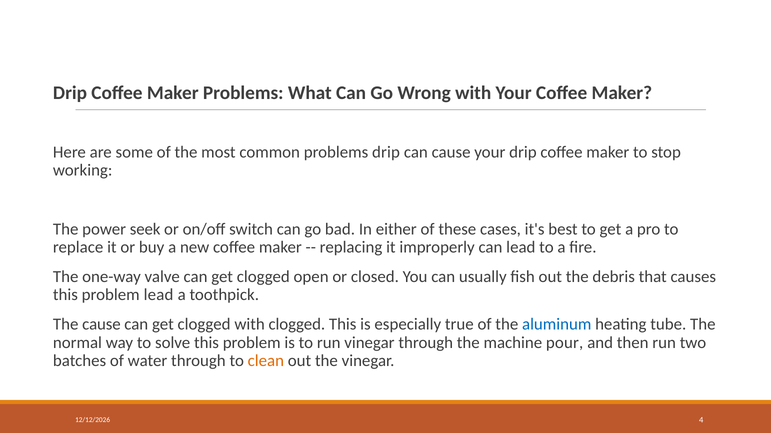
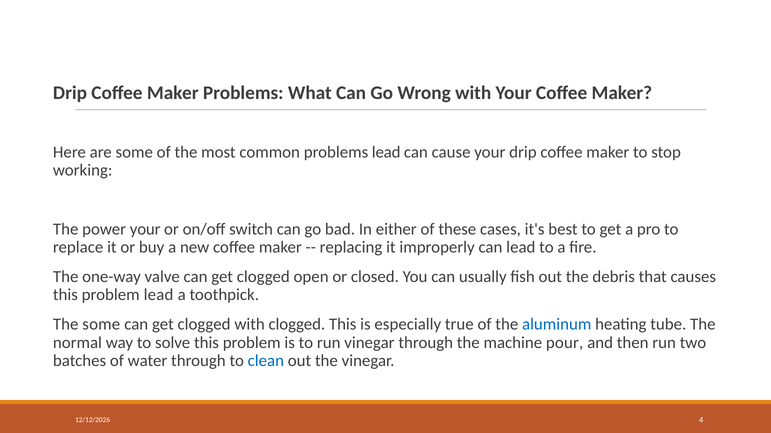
problems drip: drip -> lead
power seek: seek -> your
The cause: cause -> some
clean colour: orange -> blue
